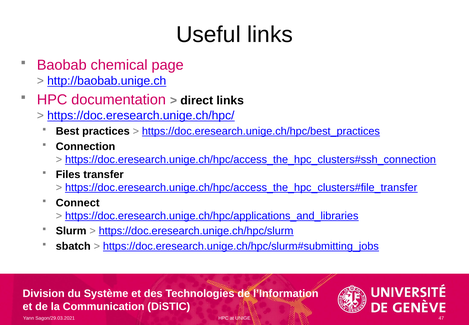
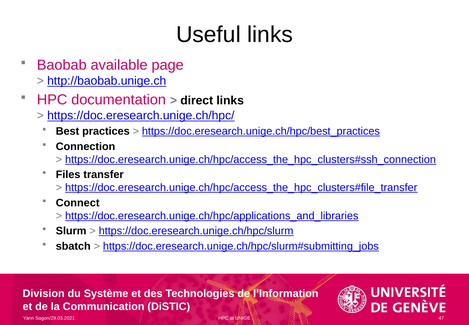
chemical: chemical -> available
